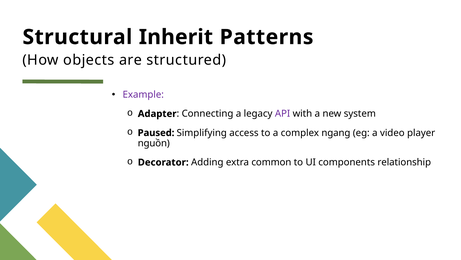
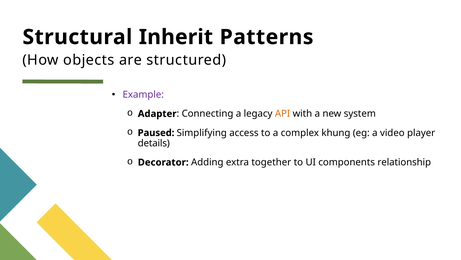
API colour: purple -> orange
ngang: ngang -> khung
nguồn: nguồn -> details
common: common -> together
